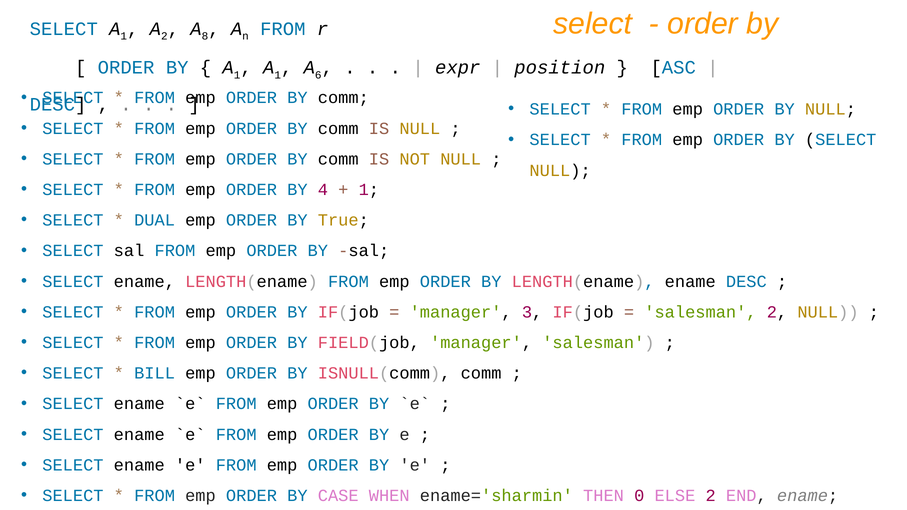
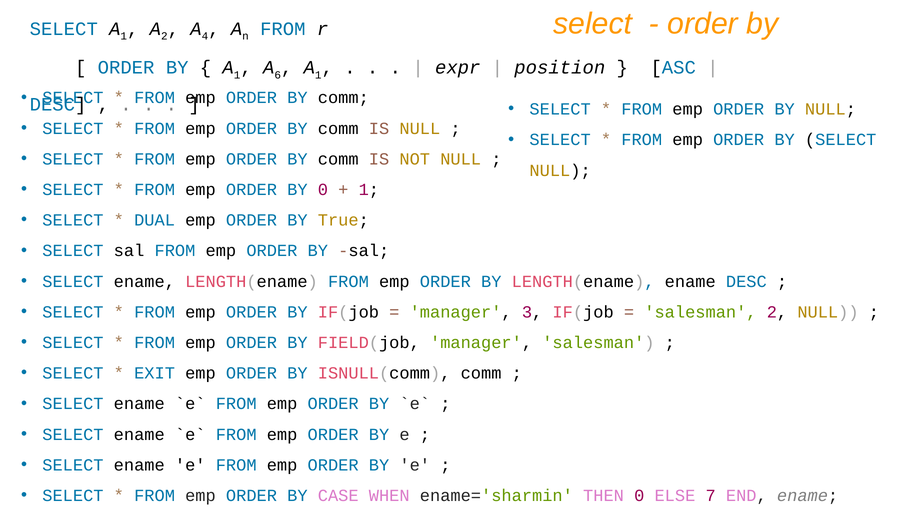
8: 8 -> 4
1 at (278, 75): 1 -> 6
6 at (318, 75): 6 -> 1
BY 4: 4 -> 0
BILL: BILL -> EXIT
ELSE 2: 2 -> 7
